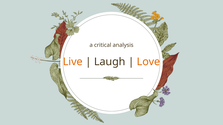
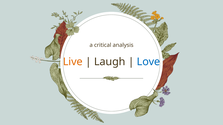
Love colour: orange -> blue
